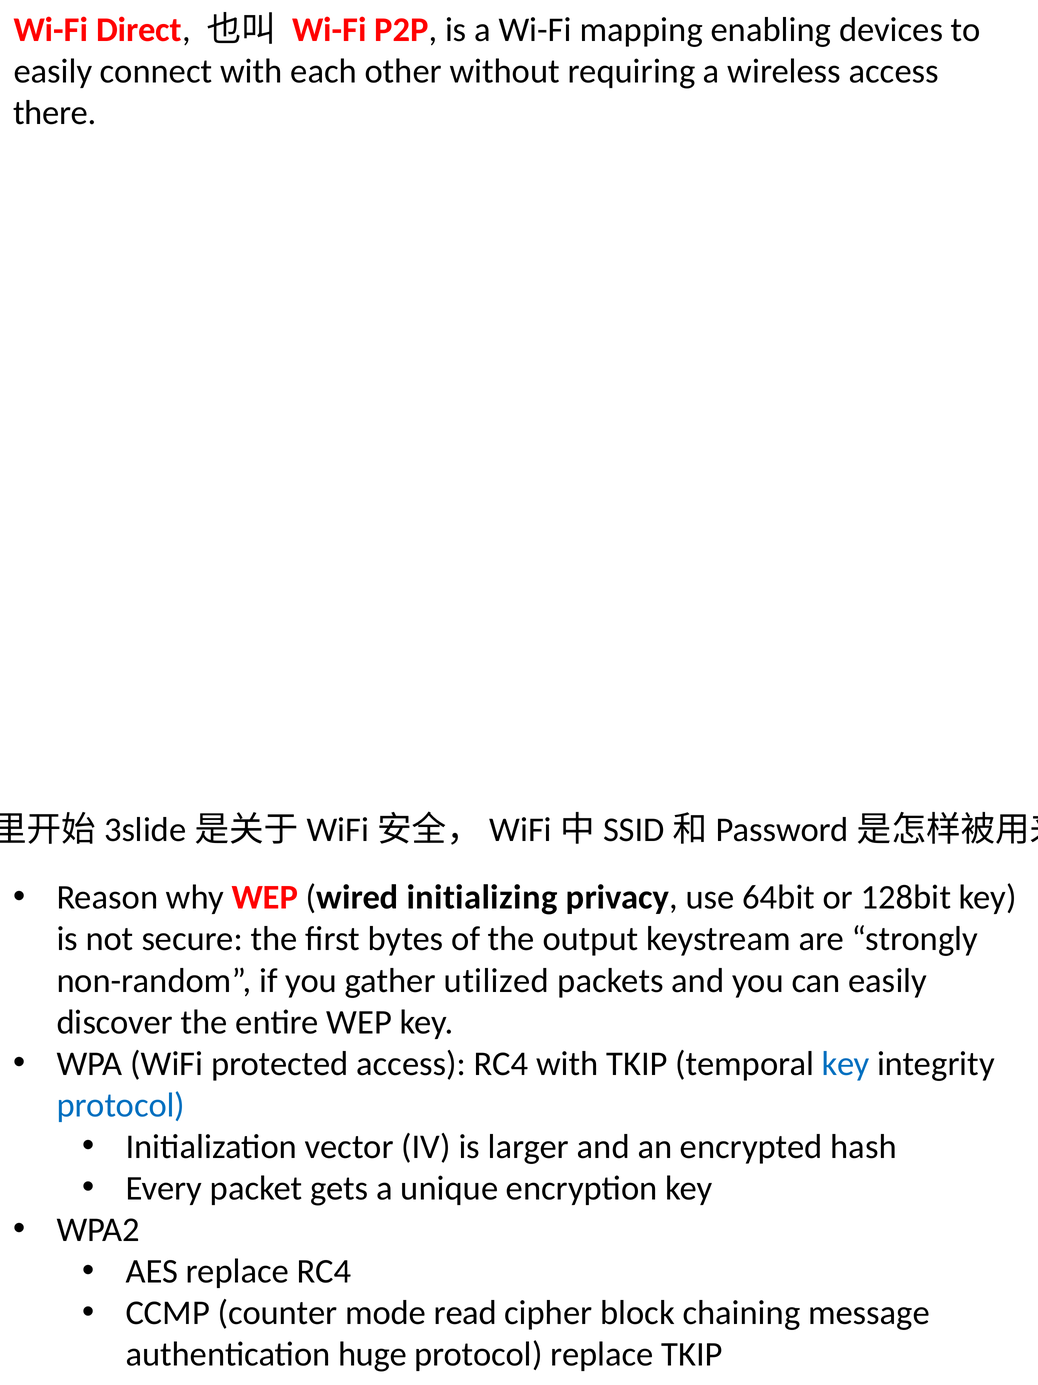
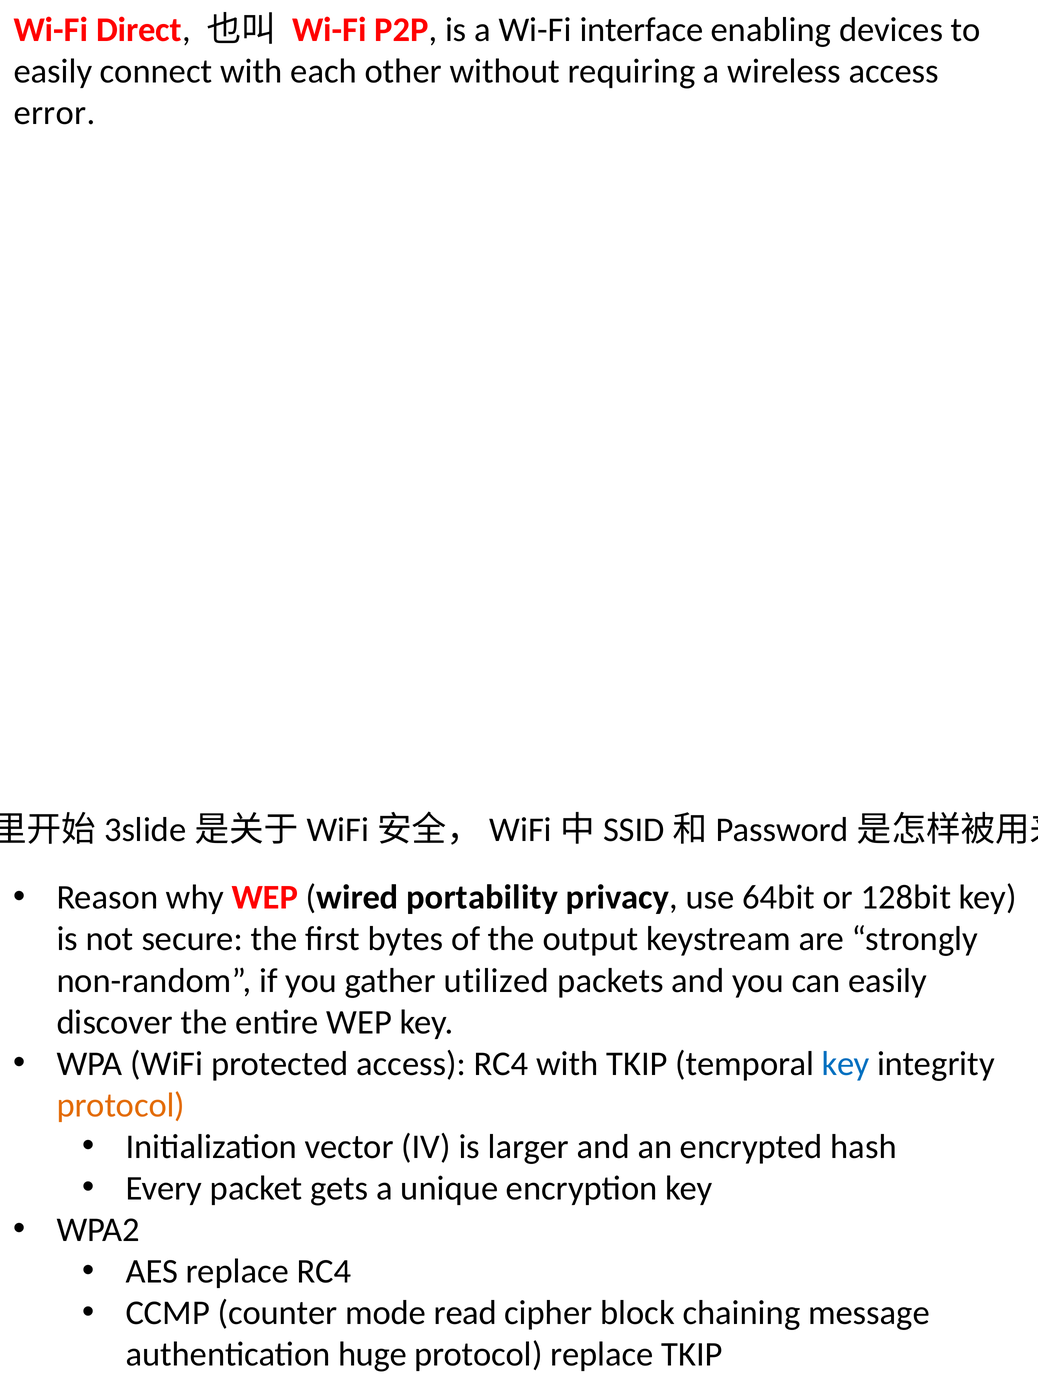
mapping: mapping -> interface
there: there -> error
initializing: initializing -> portability
protocol at (121, 1104) colour: blue -> orange
